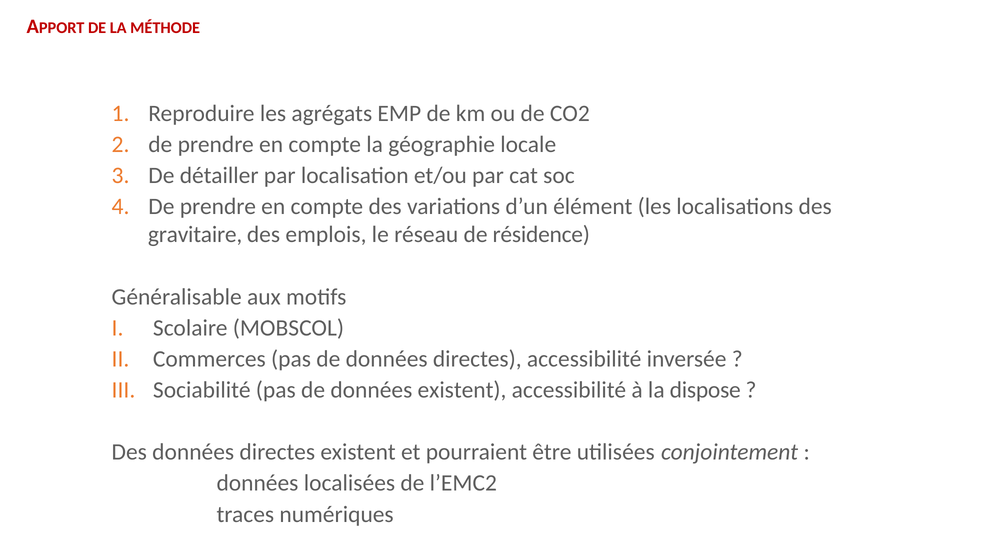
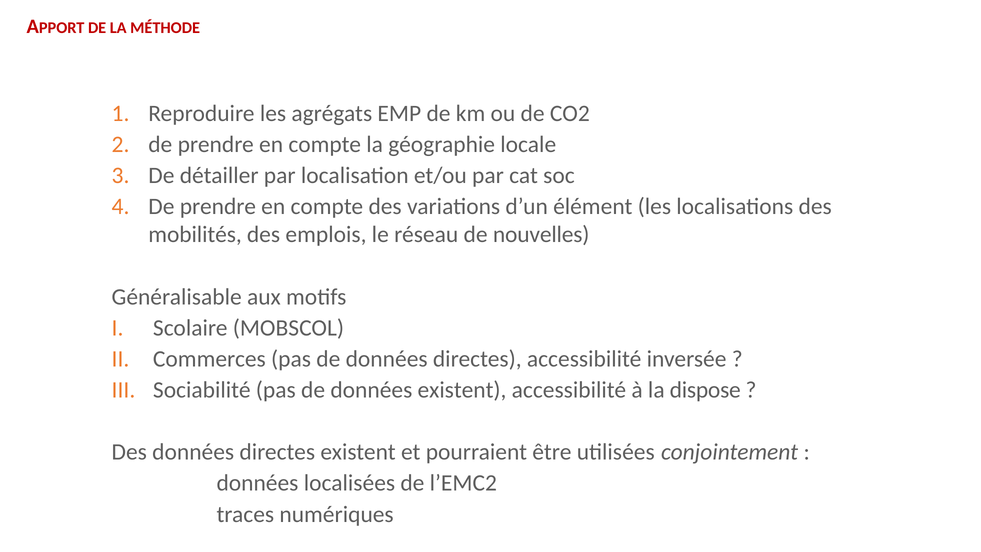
gravitaire: gravitaire -> mobilités
résidence: résidence -> nouvelles
